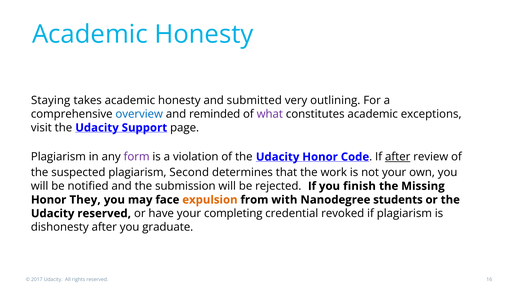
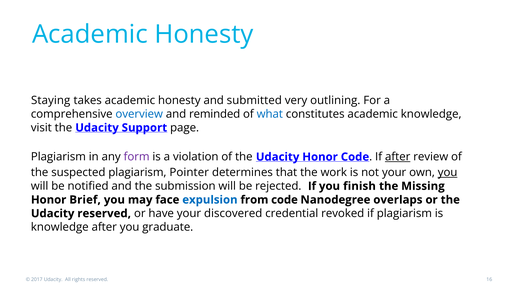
what colour: purple -> blue
academic exceptions: exceptions -> knowledge
Second: Second -> Pointer
you at (448, 173) underline: none -> present
They: They -> Brief
expulsion colour: orange -> blue
from with: with -> code
students: students -> overlaps
completing: completing -> discovered
dishonesty at (60, 228): dishonesty -> knowledge
